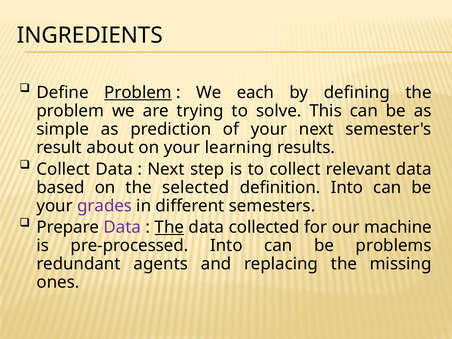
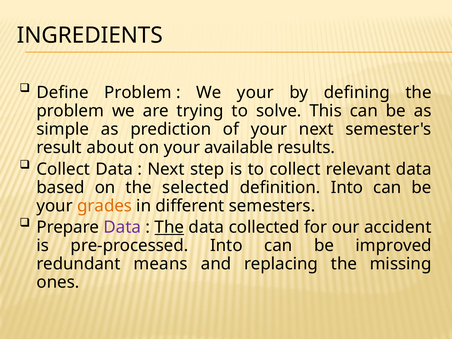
Problem at (138, 93) underline: present -> none
We each: each -> your
learning: learning -> available
grades colour: purple -> orange
machine: machine -> accident
problems: problems -> improved
agents: agents -> means
